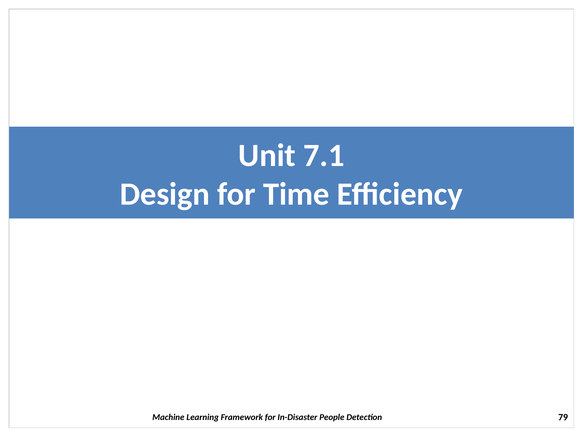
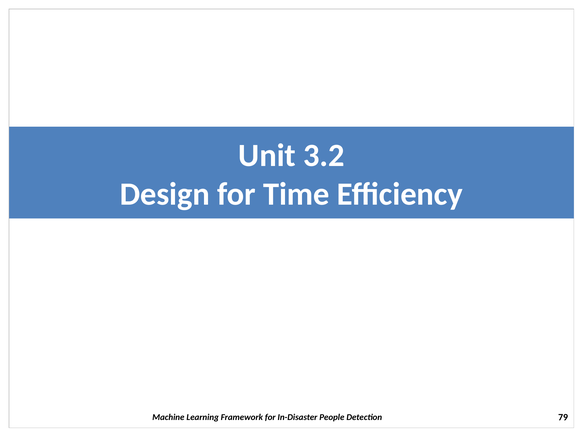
7.1: 7.1 -> 3.2
